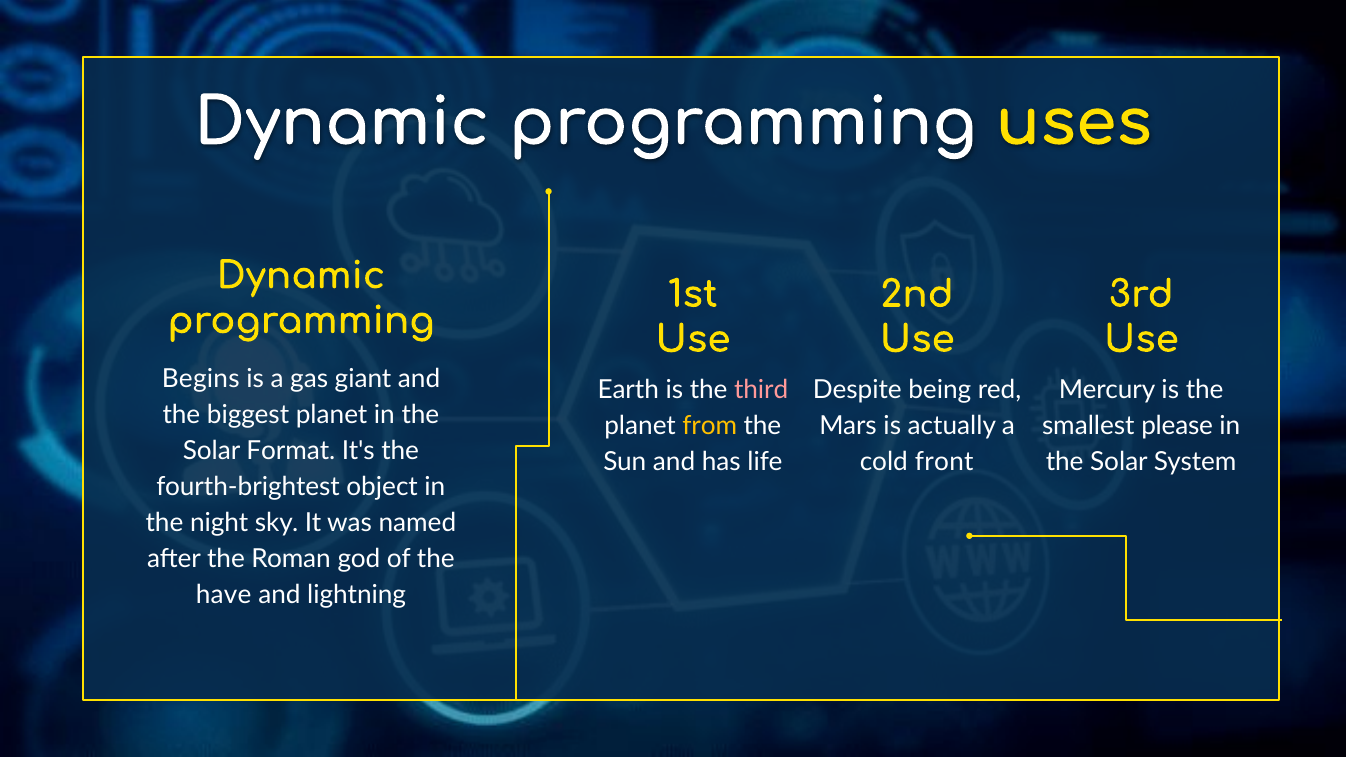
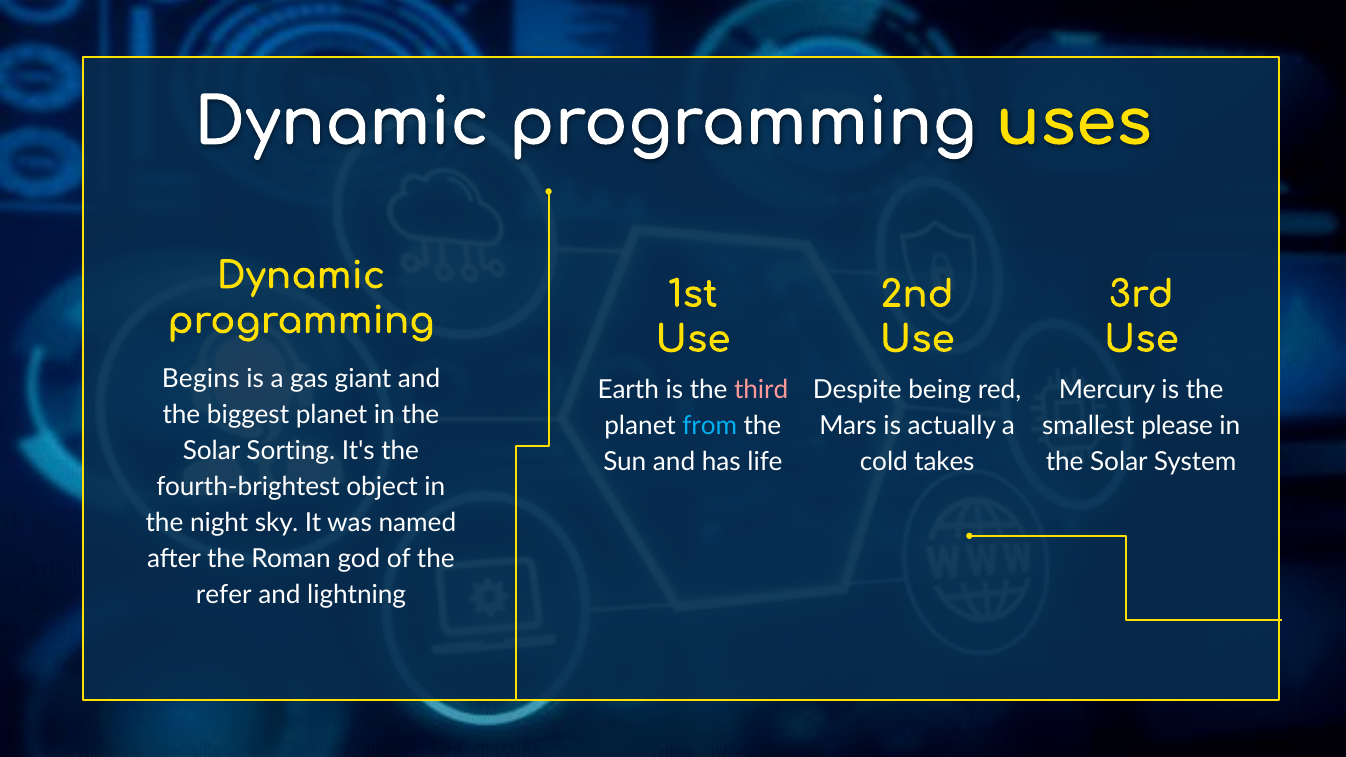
from colour: yellow -> light blue
Format: Format -> Sorting
front: front -> takes
have: have -> refer
